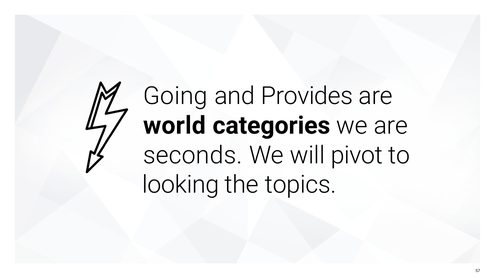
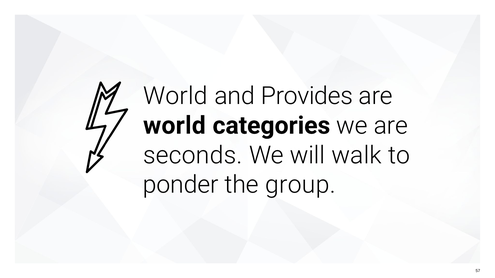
Going at (175, 96): Going -> World
pivot: pivot -> walk
looking: looking -> ponder
topics: topics -> group
